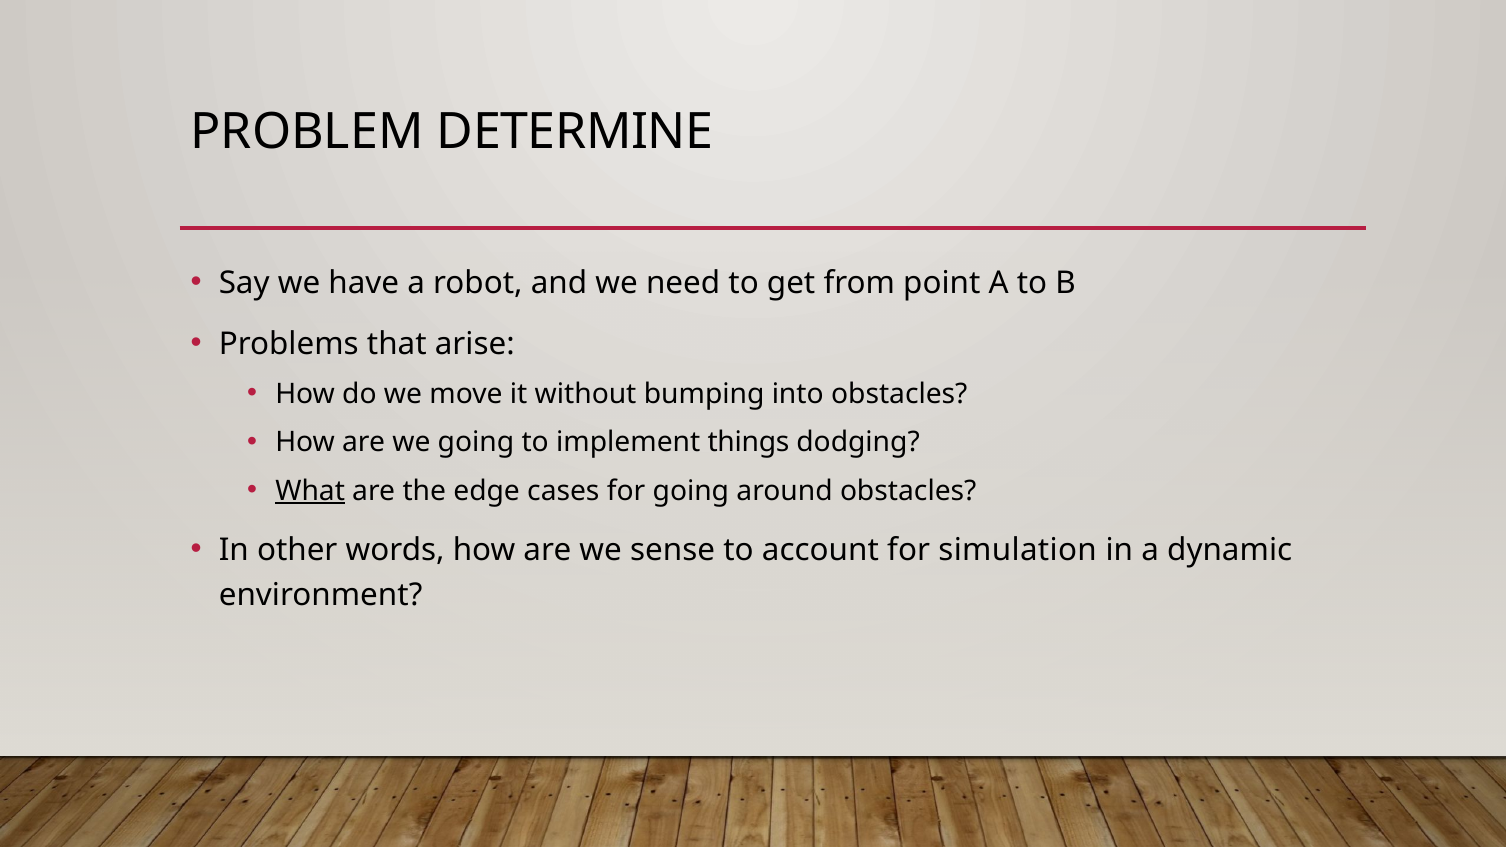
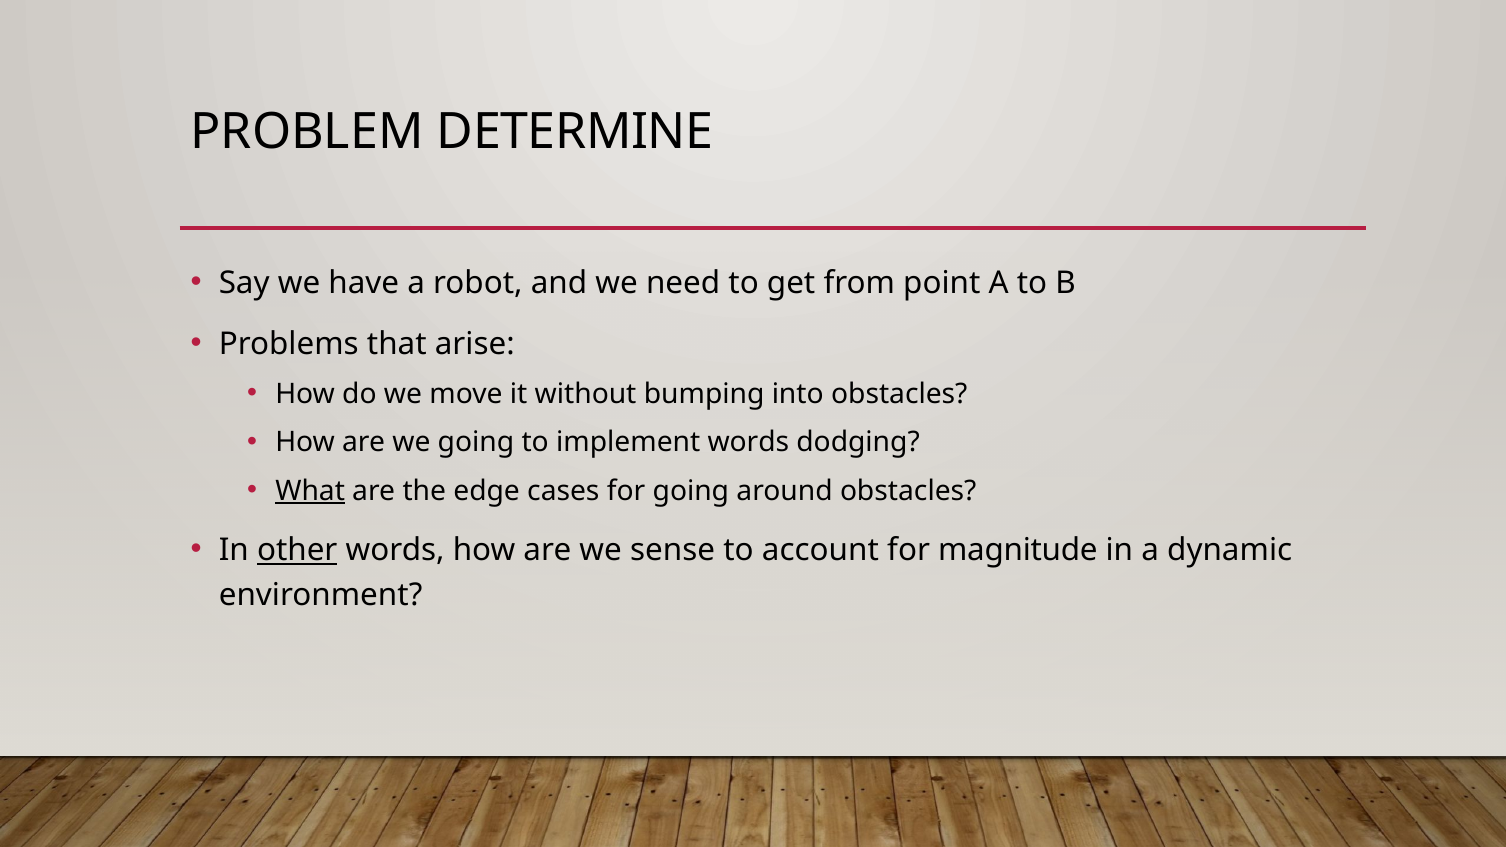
implement things: things -> words
other underline: none -> present
simulation: simulation -> magnitude
